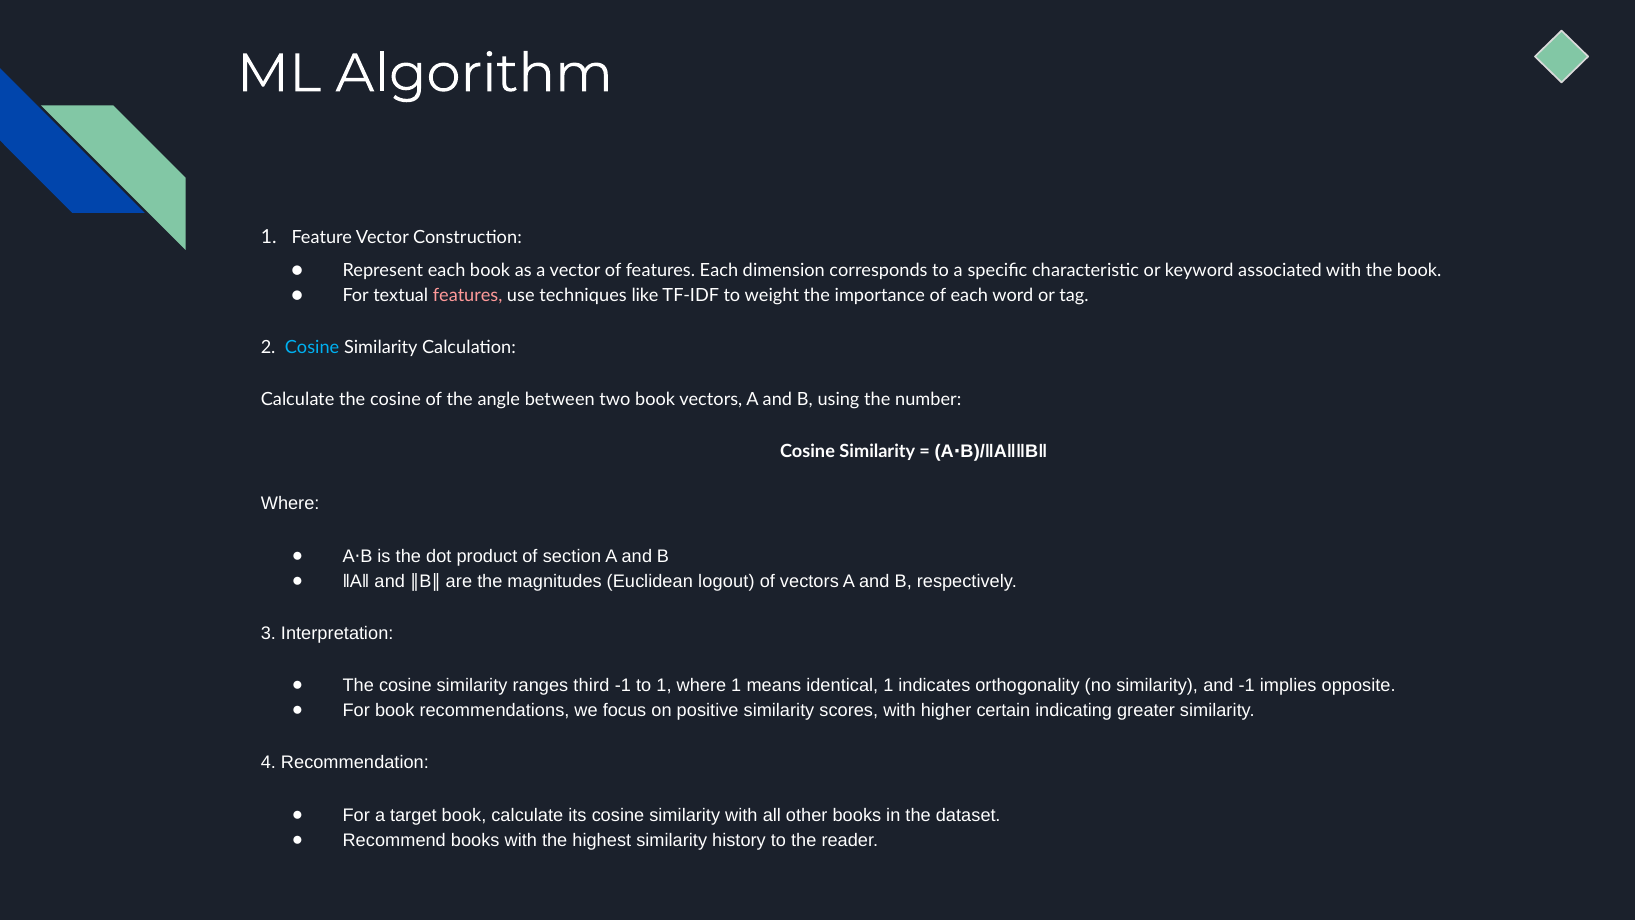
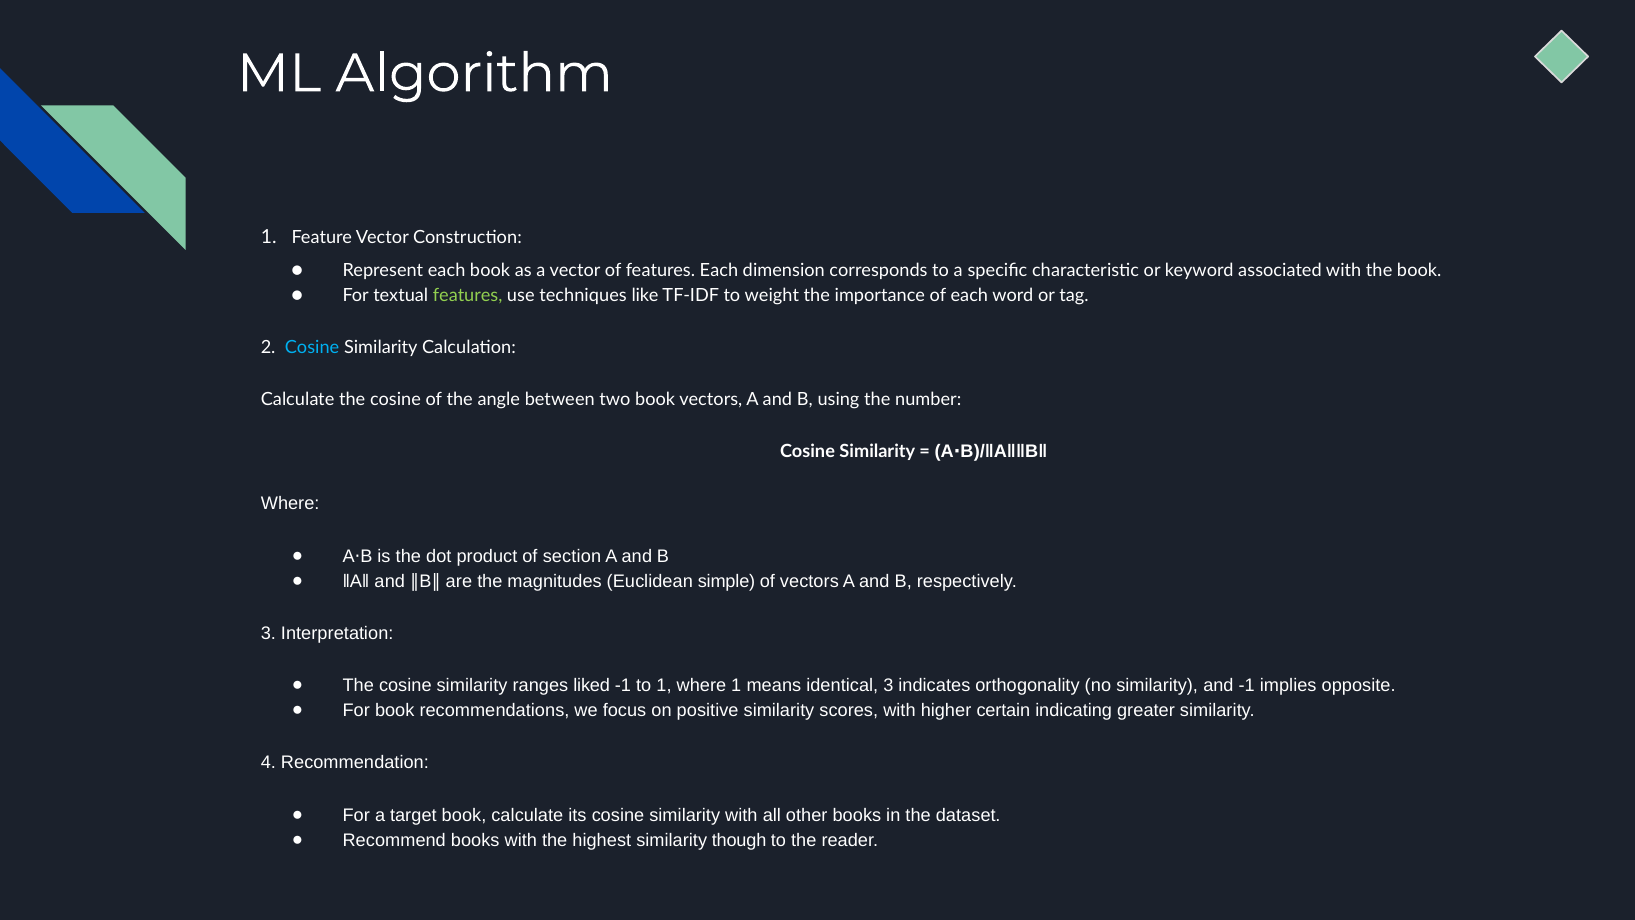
features at (468, 295) colour: pink -> light green
logout: logout -> simple
third: third -> liked
identical 1: 1 -> 3
history: history -> though
